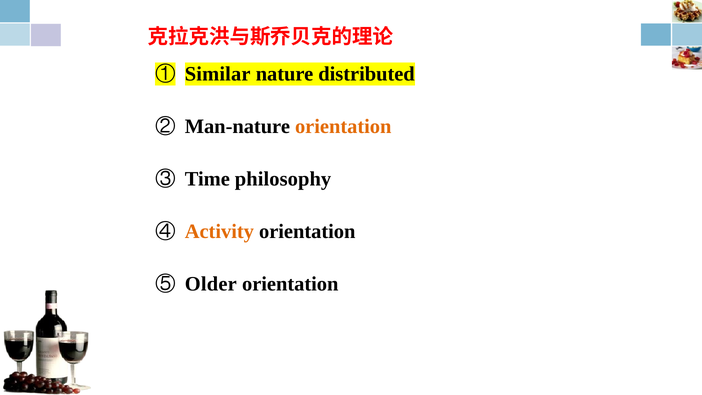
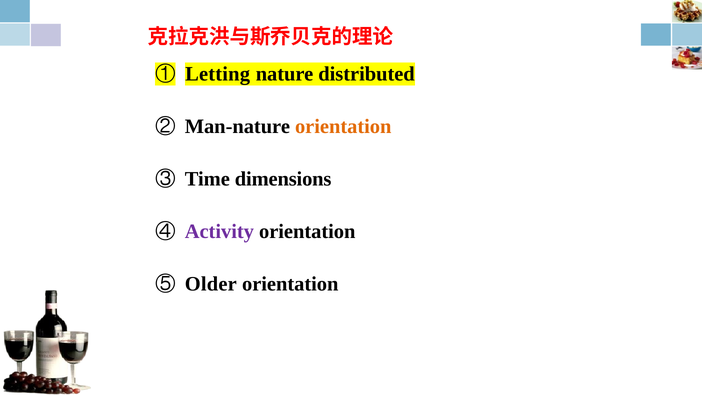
Similar: Similar -> Letting
philosophy: philosophy -> dimensions
Activity colour: orange -> purple
